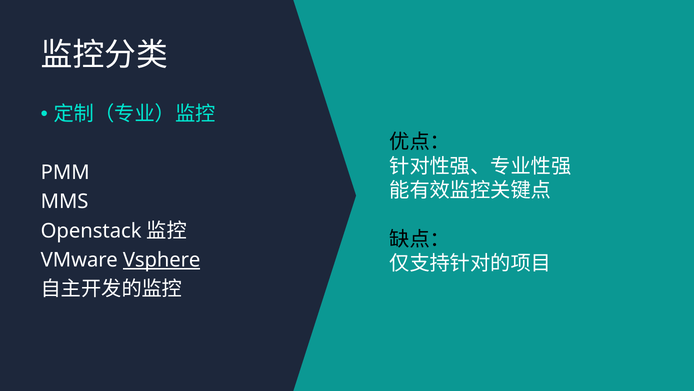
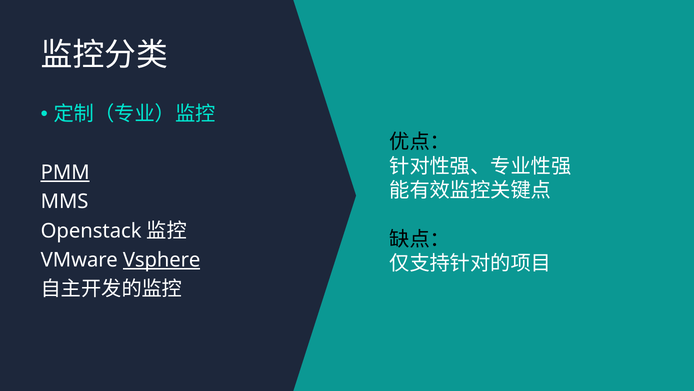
PMM underline: none -> present
